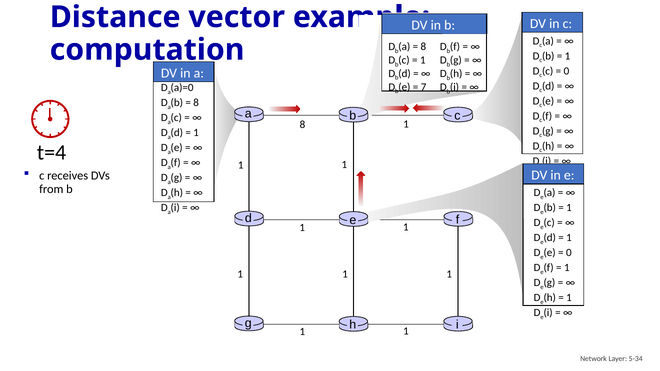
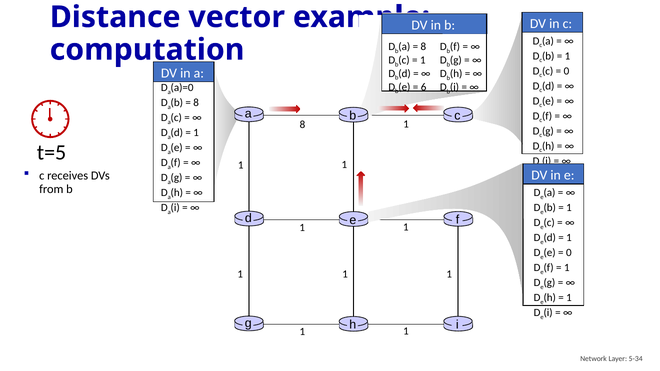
7: 7 -> 6
t=4: t=4 -> t=5
